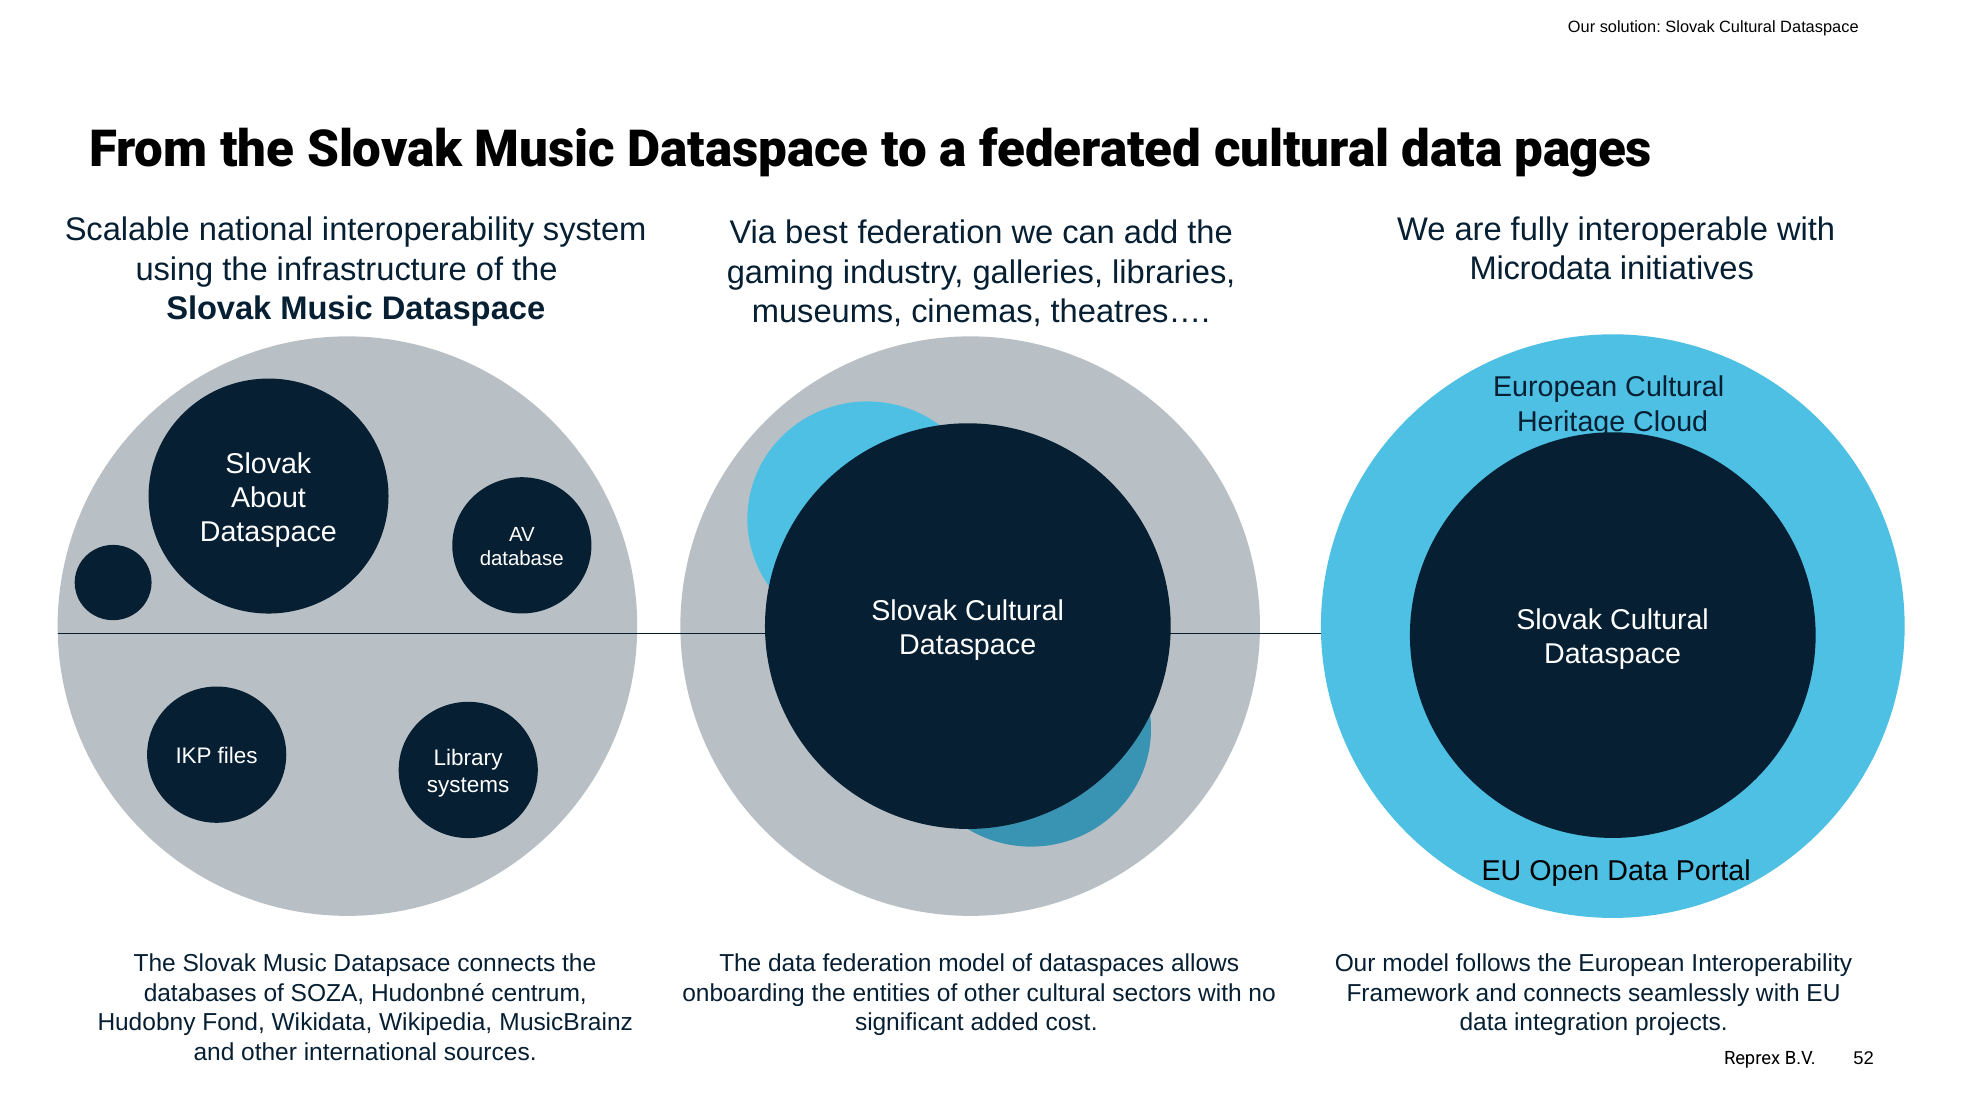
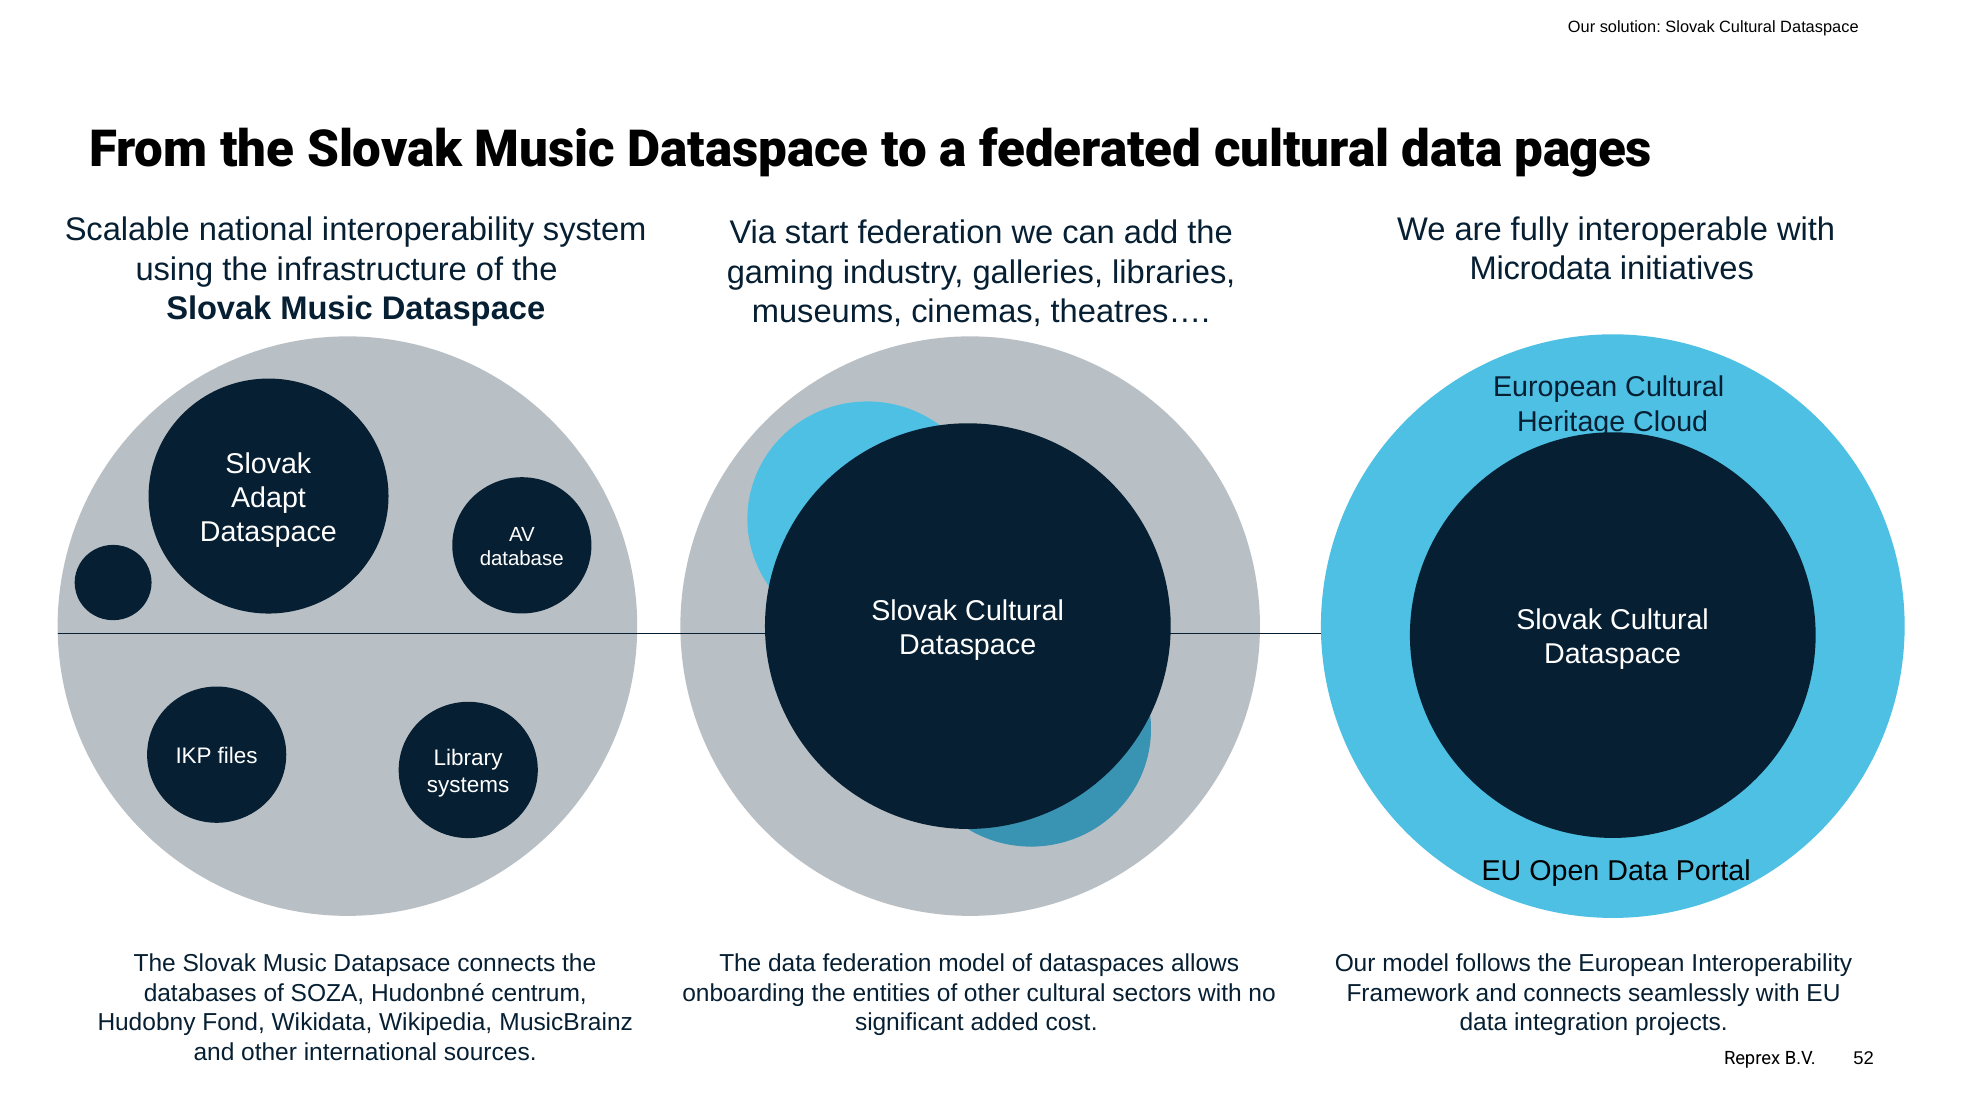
best: best -> start
About: About -> Adapt
